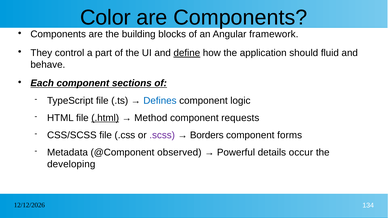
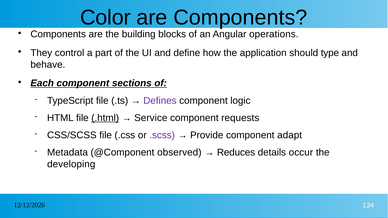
framework: framework -> operations
define underline: present -> none
fluid: fluid -> type
Defines colour: blue -> purple
Method: Method -> Service
Borders: Borders -> Provide
forms: forms -> adapt
Powerful: Powerful -> Reduces
